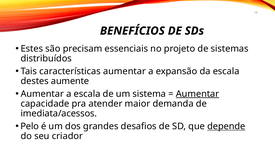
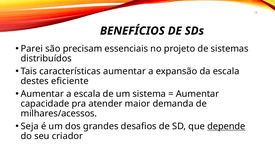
Estes: Estes -> Parei
aumente: aumente -> eficiente
Aumentar at (198, 94) underline: present -> none
imediata/acessos: imediata/acessos -> milhares/acessos
Pelo: Pelo -> Seja
